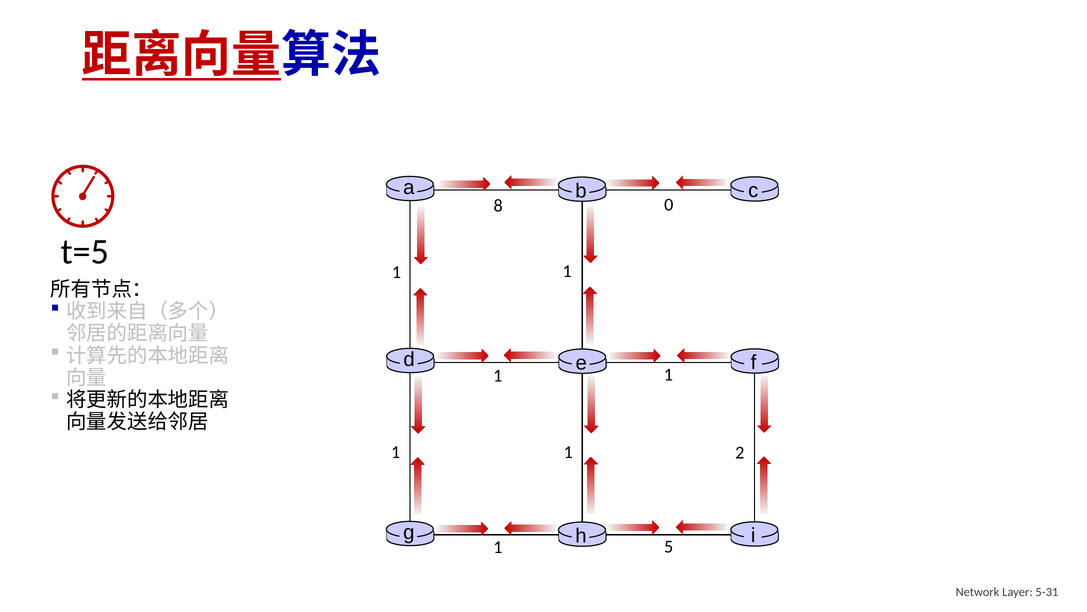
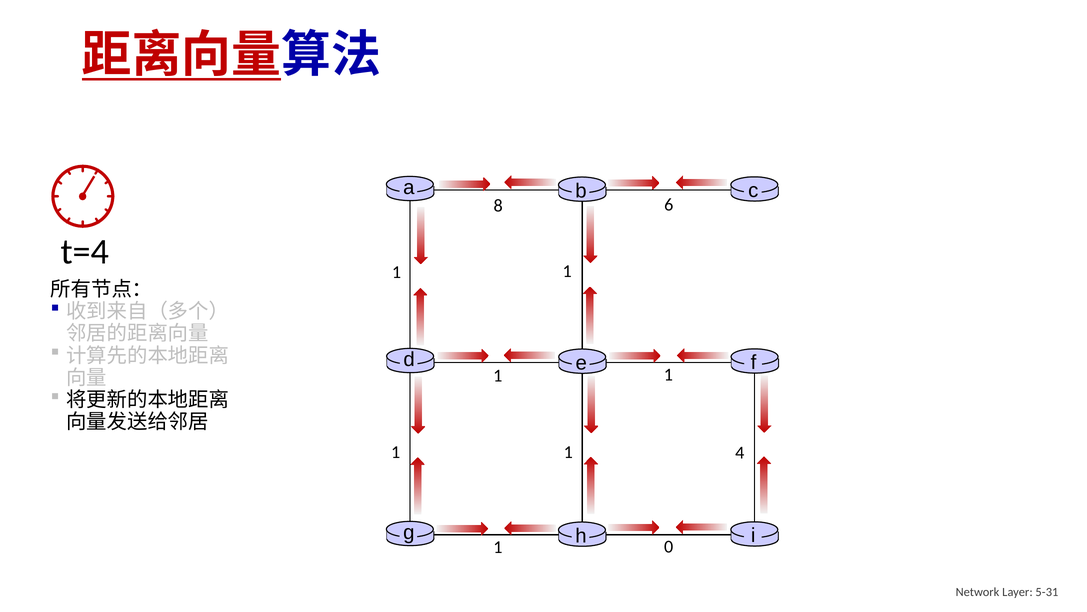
0: 0 -> 6
t=5: t=5 -> t=4
2: 2 -> 4
5: 5 -> 0
